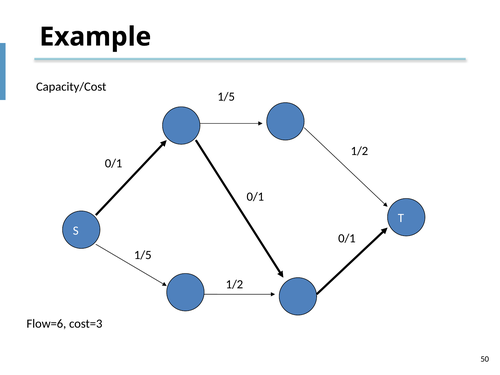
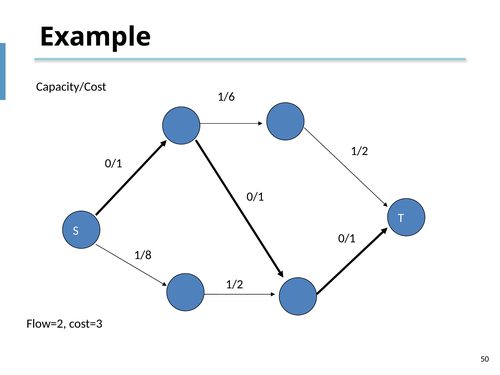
1/5 at (226, 97): 1/5 -> 1/6
1/5 at (143, 255): 1/5 -> 1/8
Flow=6: Flow=6 -> Flow=2
